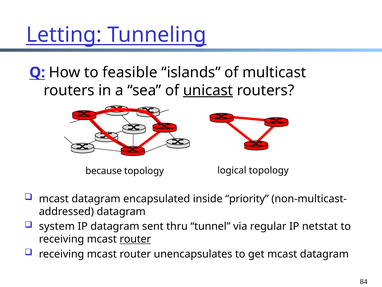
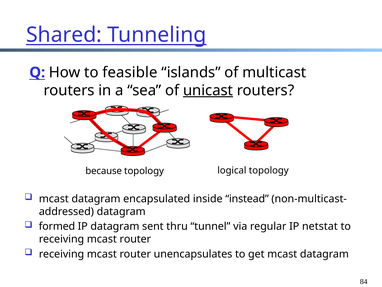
Letting: Letting -> Shared
priority: priority -> instead
system: system -> formed
router at (135, 239) underline: present -> none
